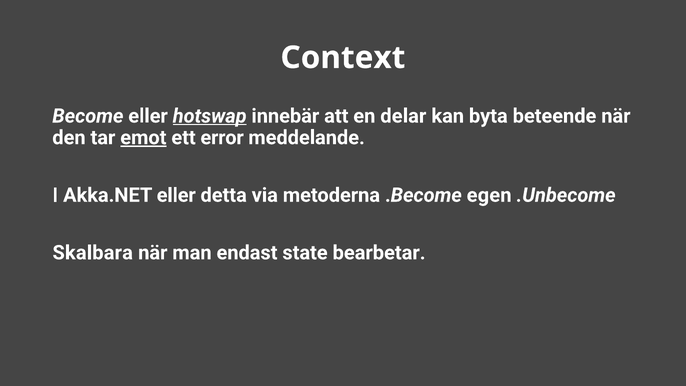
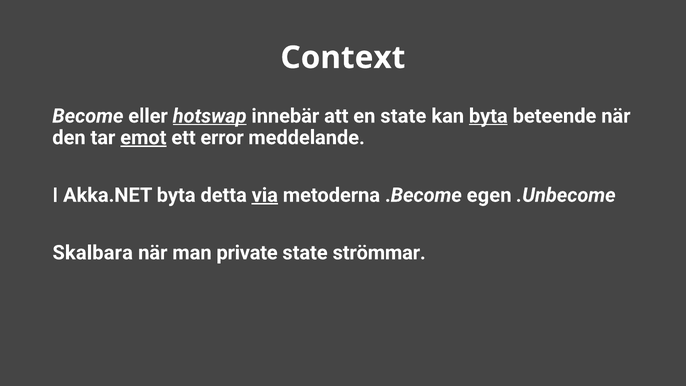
en delar: delar -> state
byta at (488, 116) underline: none -> present
Akka.NET eller: eller -> byta
via underline: none -> present
endast: endast -> private
bearbetar: bearbetar -> strömmar
